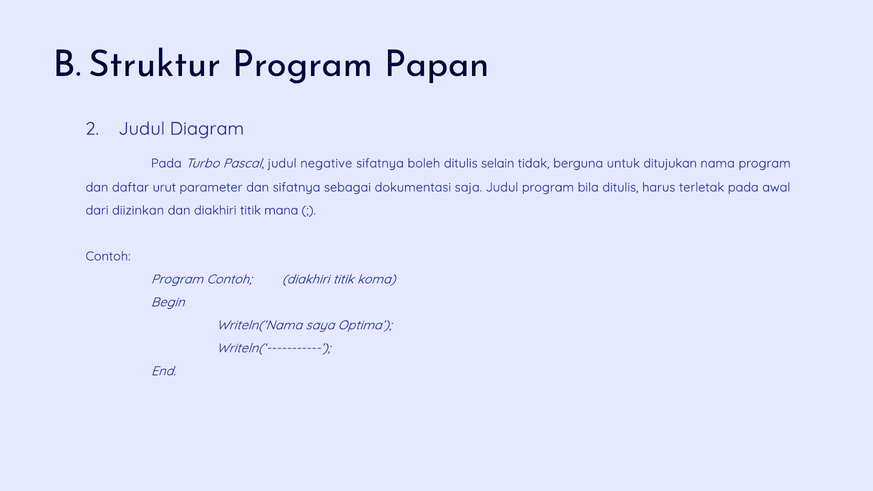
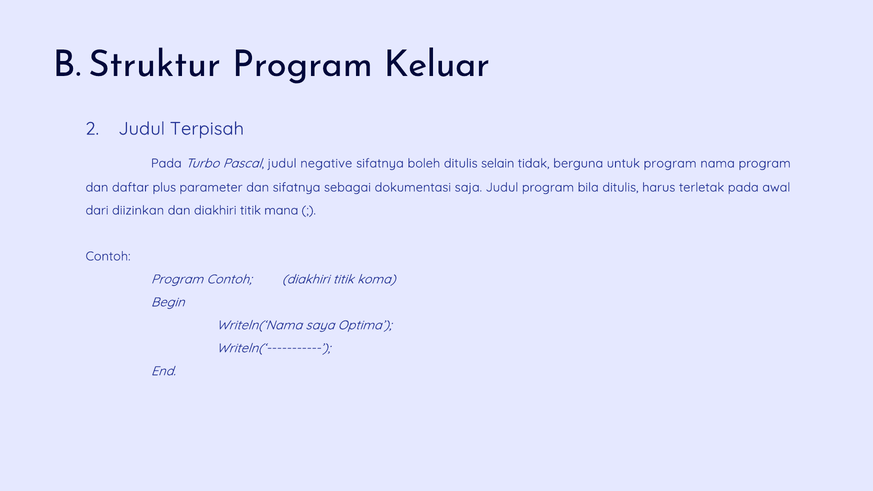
Papan: Papan -> Keluar
Diagram: Diagram -> Terpisah
untuk ditujukan: ditujukan -> program
urut: urut -> plus
